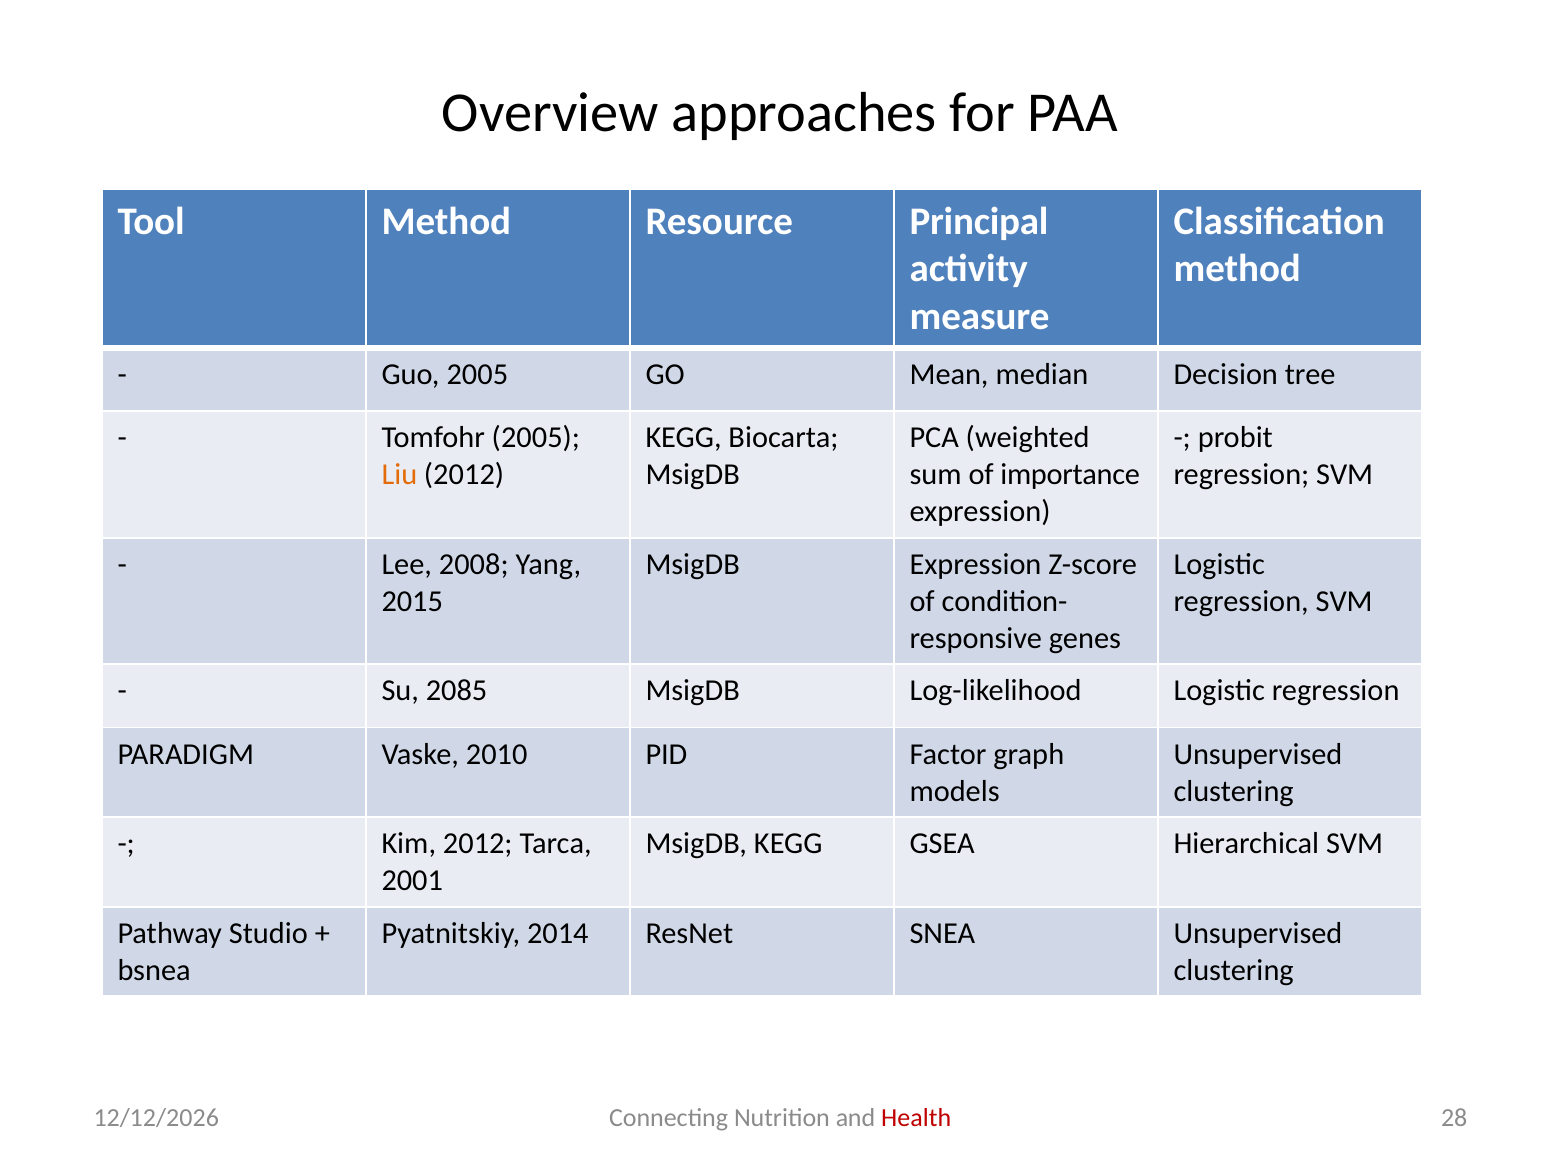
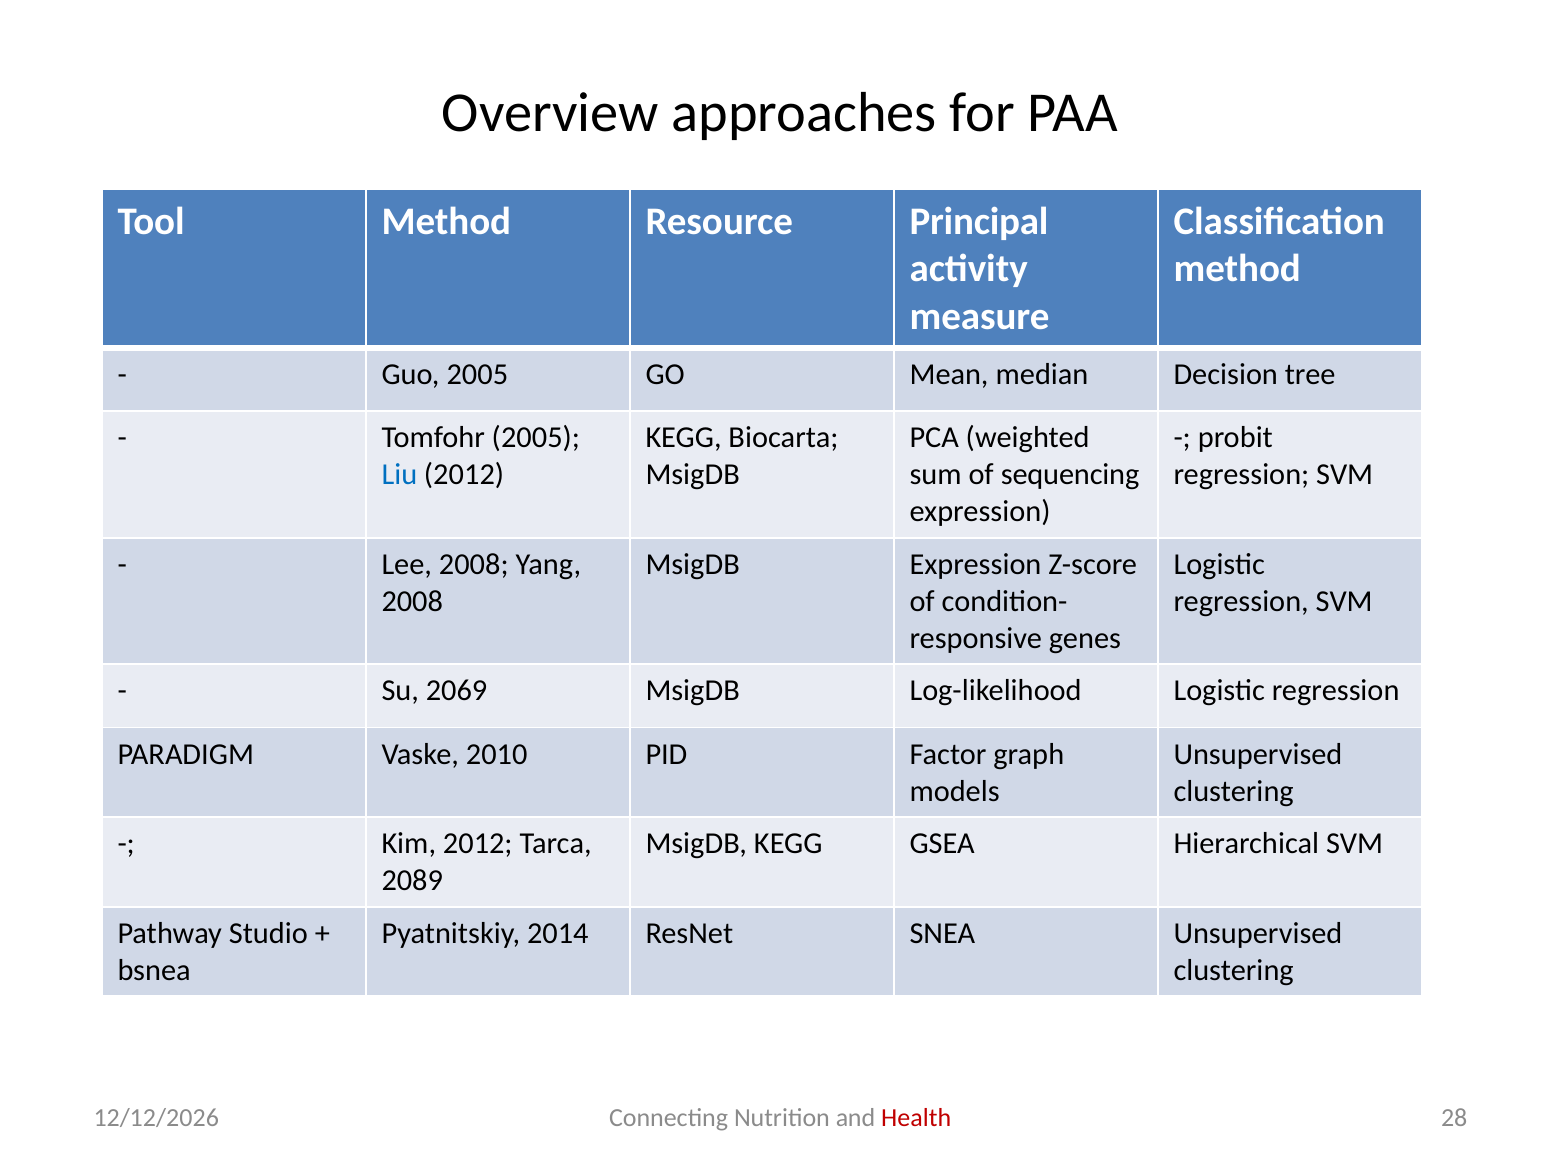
Liu colour: orange -> blue
importance: importance -> sequencing
2015 at (412, 601): 2015 -> 2008
2085: 2085 -> 2069
2001: 2001 -> 2089
